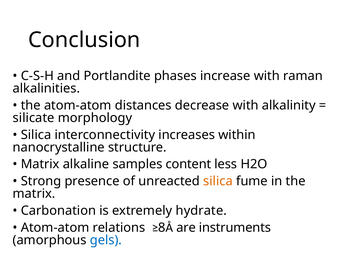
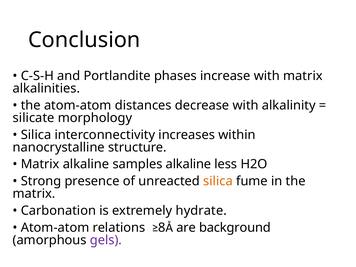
with raman: raman -> matrix
samples content: content -> alkaline
instruments: instruments -> background
gels colour: blue -> purple
